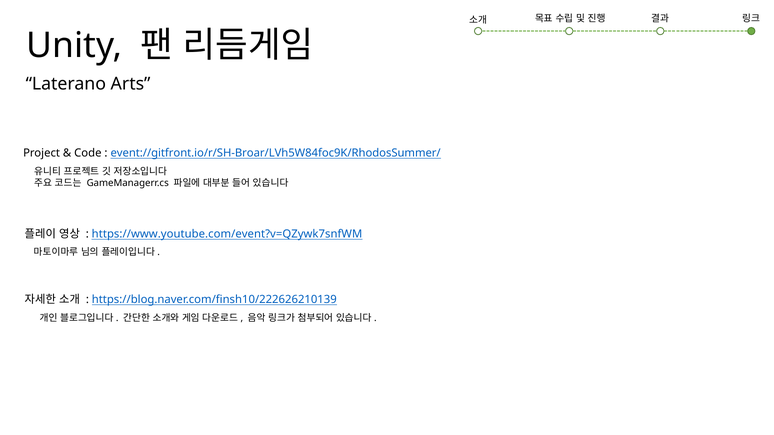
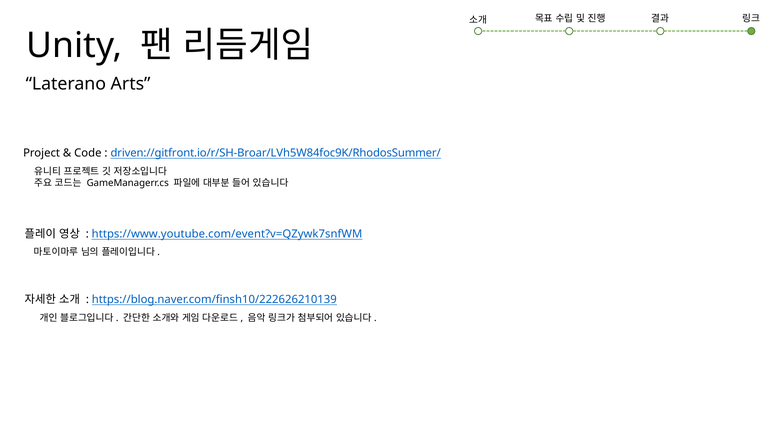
event://gitfront.io/r/SH-Broar/LVh5W84foc9K/RhodosSummer/: event://gitfront.io/r/SH-Broar/LVh5W84foc9K/RhodosSummer/ -> driven://gitfront.io/r/SH-Broar/LVh5W84foc9K/RhodosSummer/
